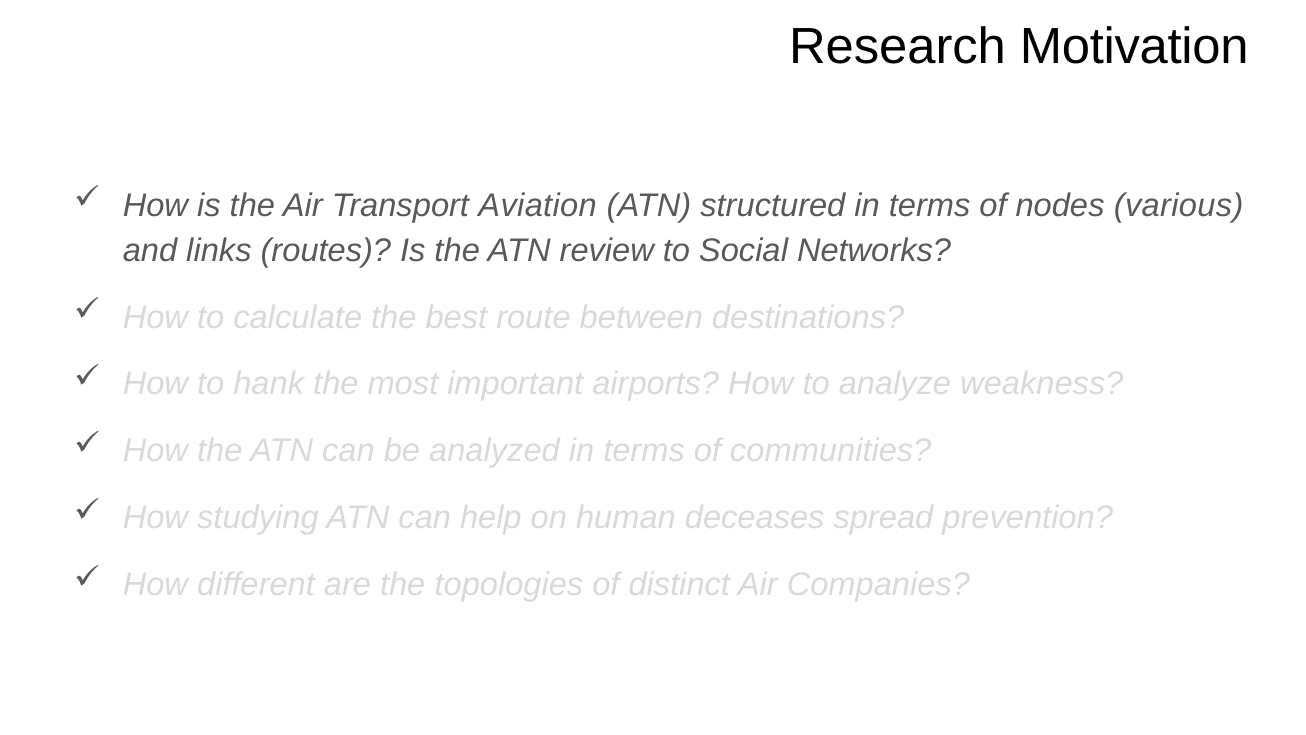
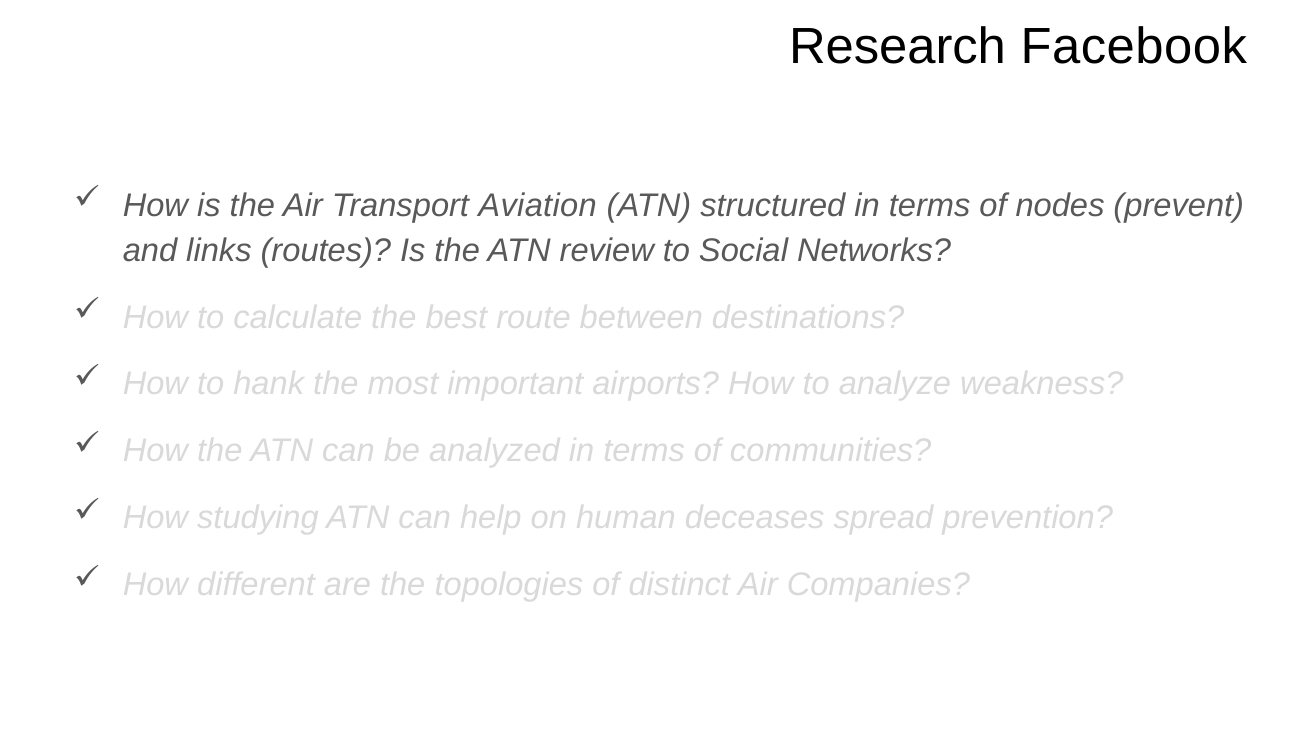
Motivation: Motivation -> Facebook
various: various -> prevent
